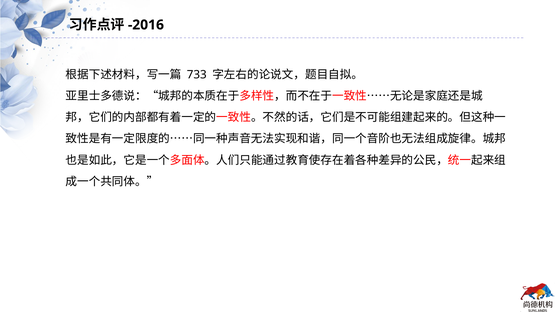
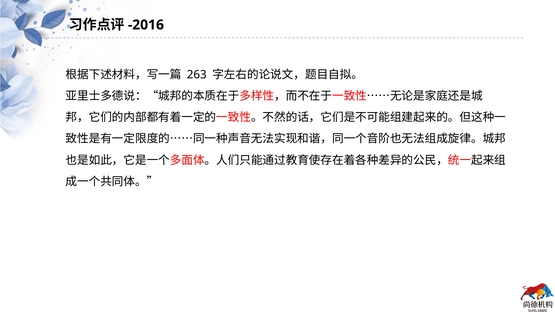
733: 733 -> 263
